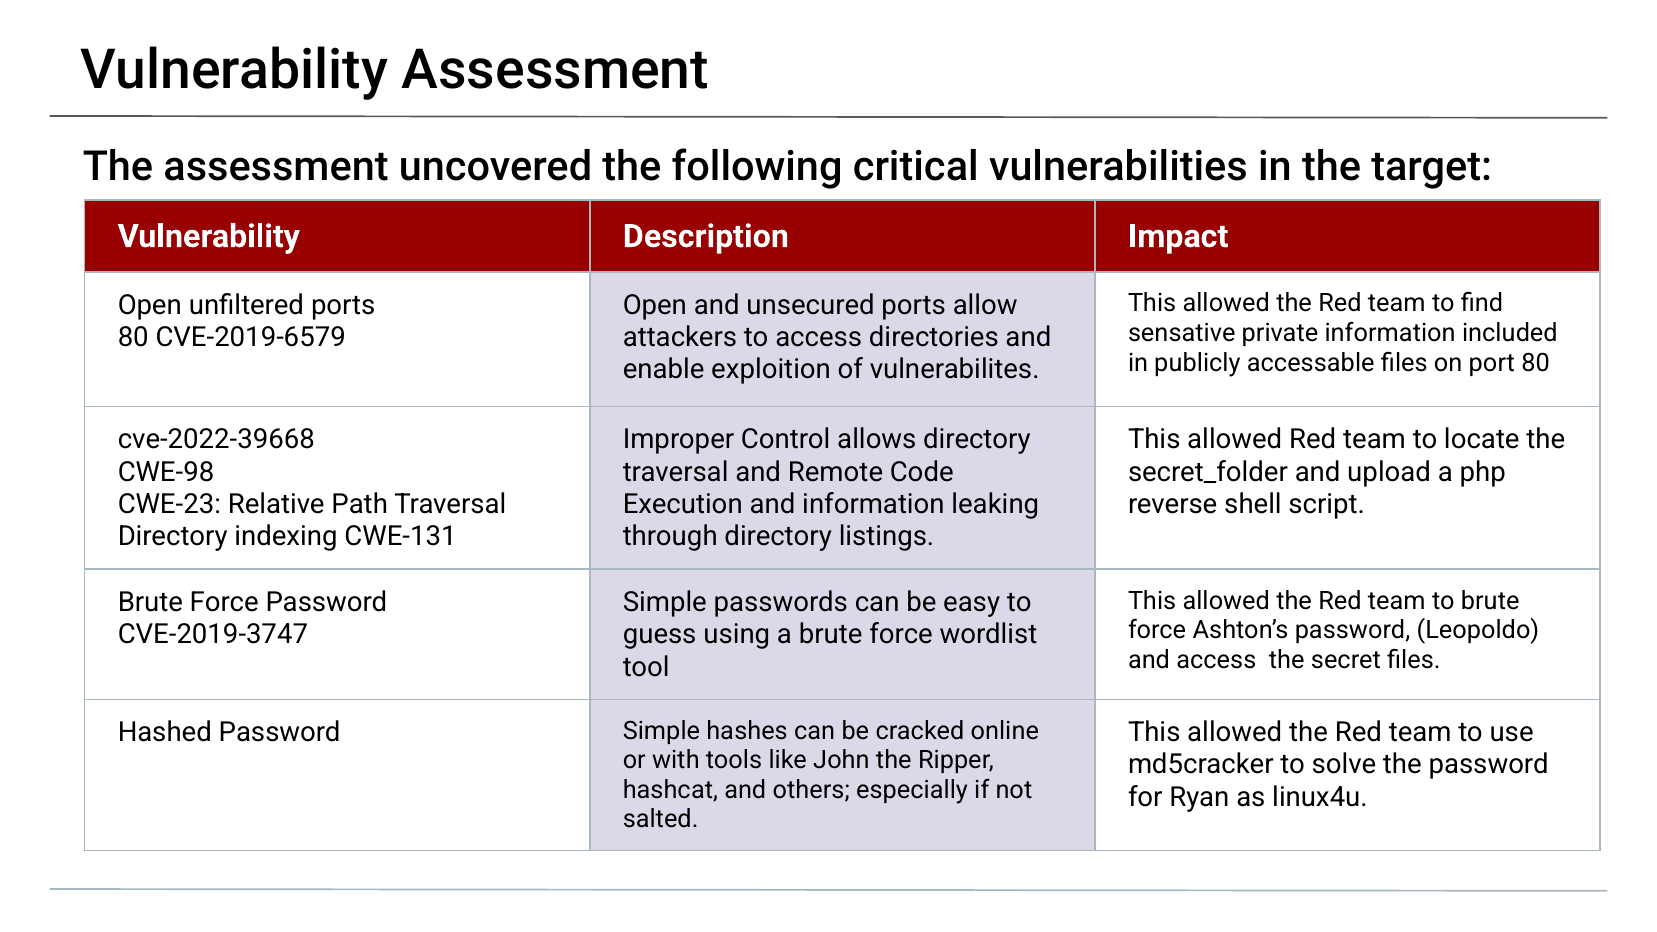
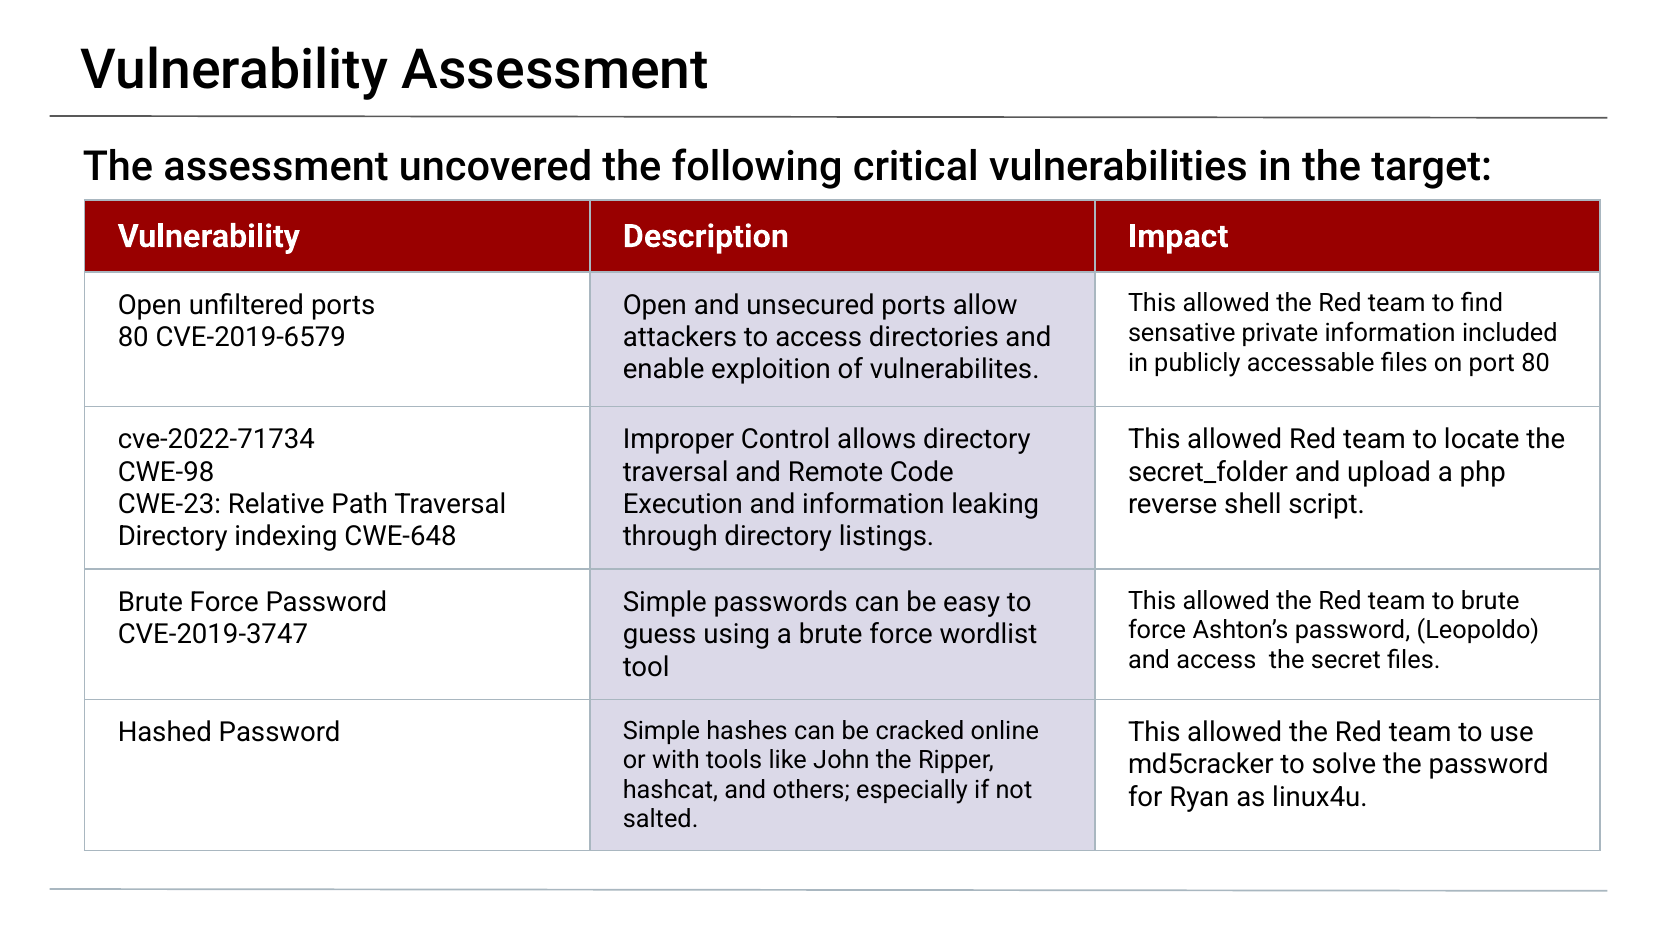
cve-2022-39668: cve-2022-39668 -> cve-2022-71734
CWE-131: CWE-131 -> CWE-648
